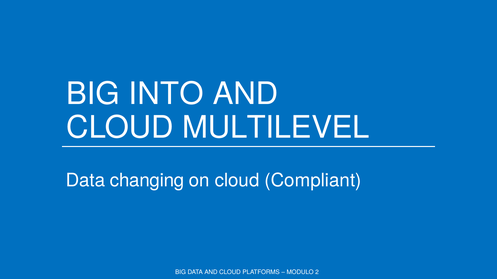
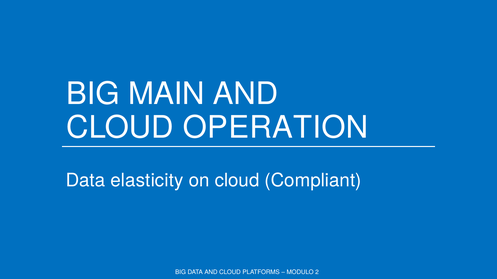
INTO: INTO -> MAIN
MULTILEVEL: MULTILEVEL -> OPERATION
changing: changing -> elasticity
